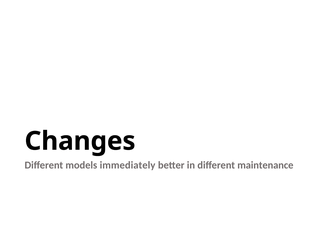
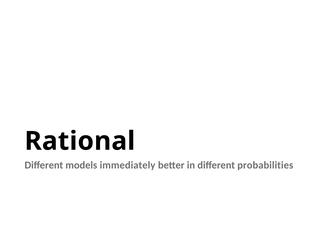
Changes: Changes -> Rational
maintenance: maintenance -> probabilities
